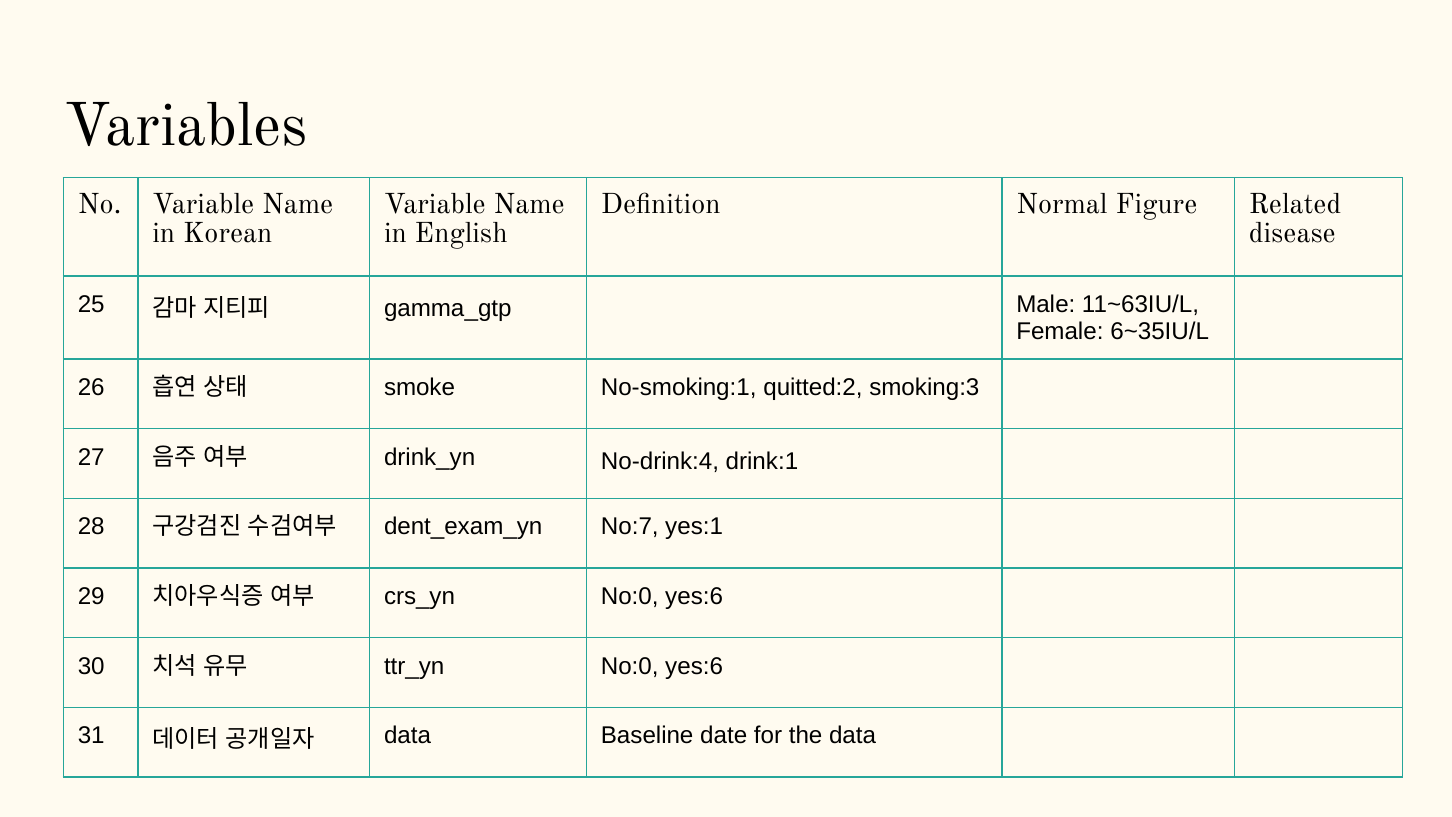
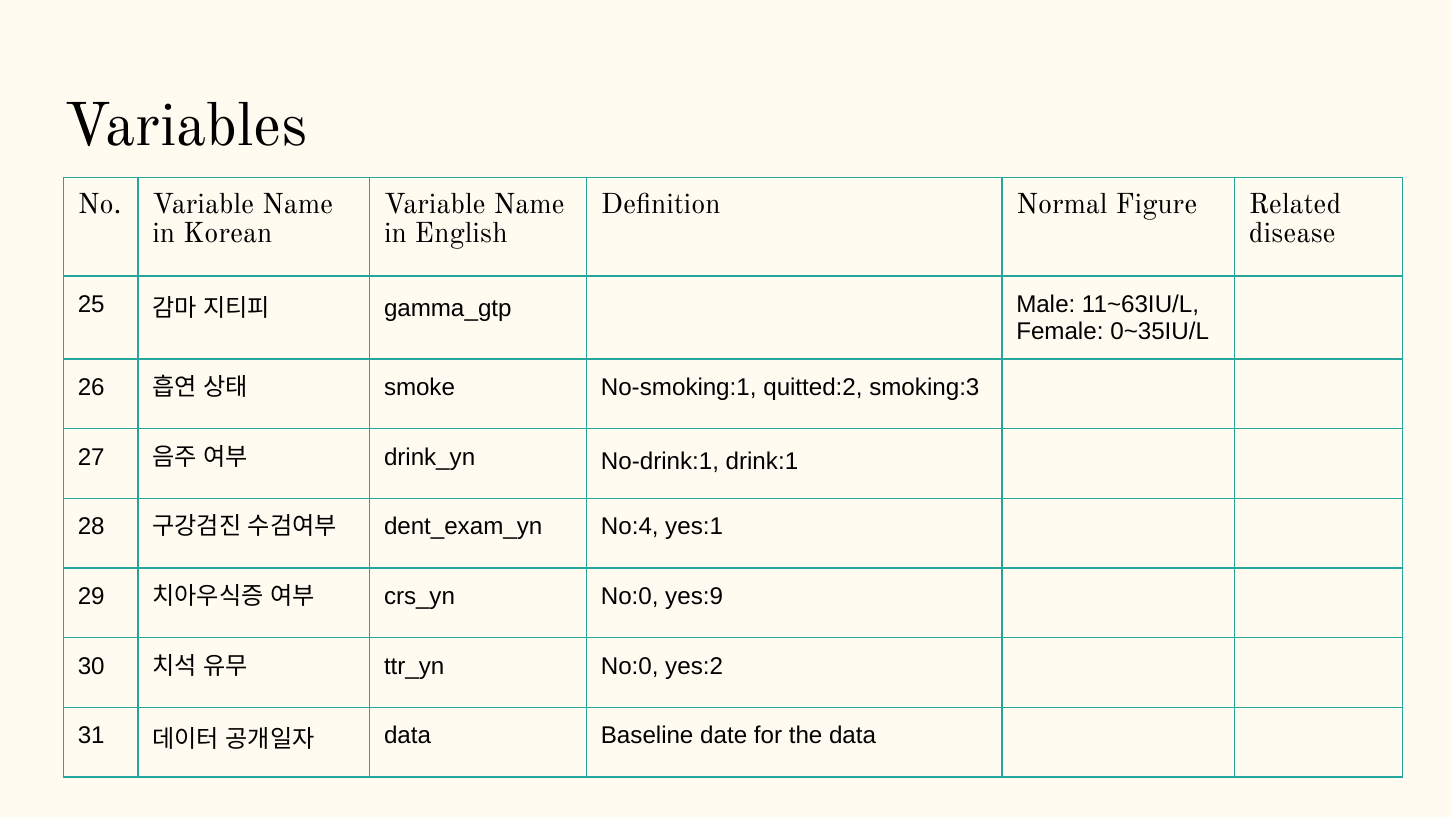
6~35IU/L: 6~35IU/L -> 0~35IU/L
No-drink:4: No-drink:4 -> No-drink:1
No:7: No:7 -> No:4
yes:6 at (694, 596): yes:6 -> yes:9
yes:6 at (694, 666): yes:6 -> yes:2
